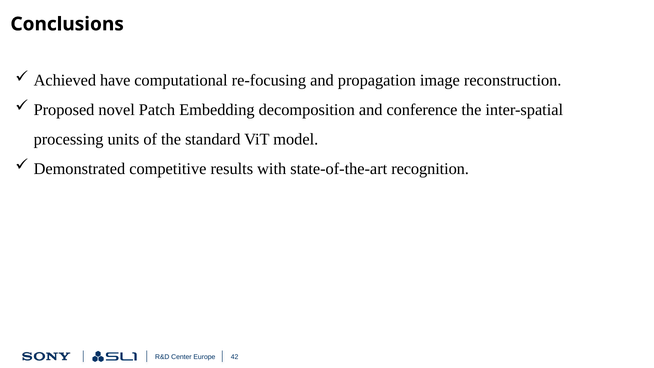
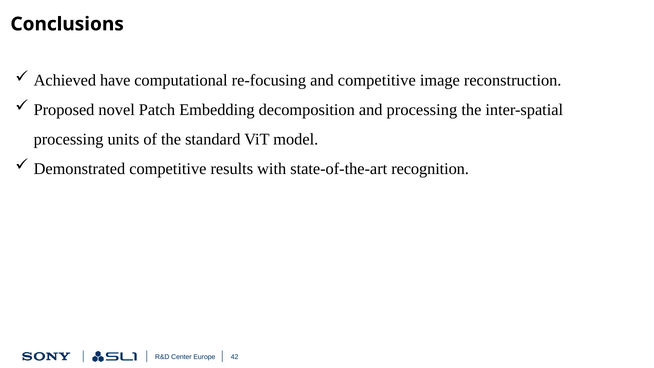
and propagation: propagation -> competitive
and conference: conference -> processing
